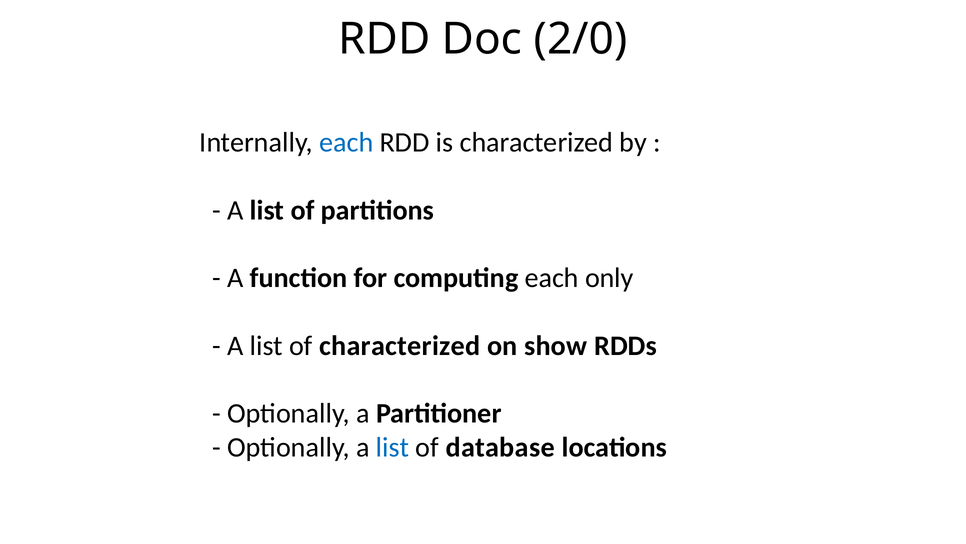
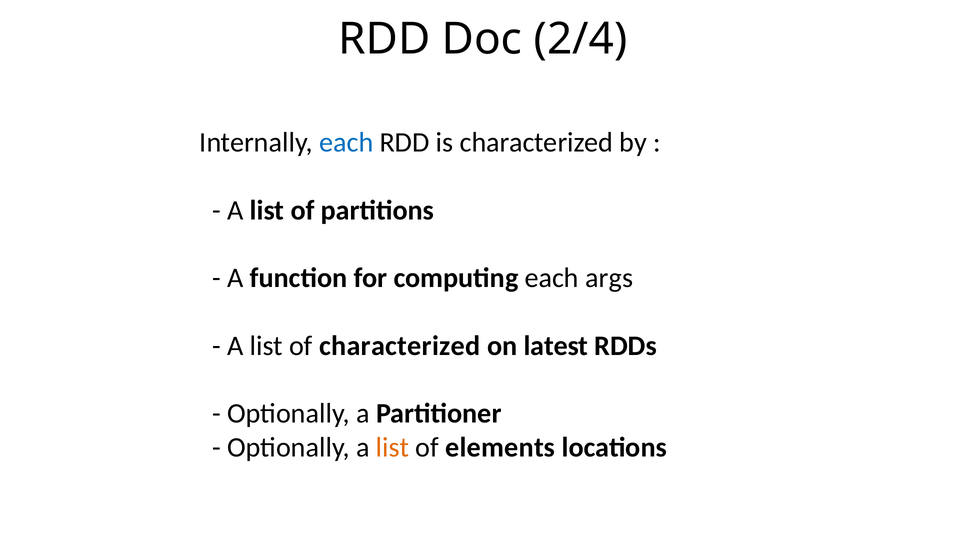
2/0: 2/0 -> 2/4
only: only -> args
show: show -> latest
list at (392, 447) colour: blue -> orange
database: database -> elements
